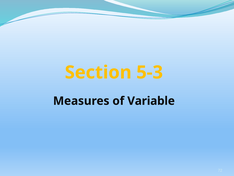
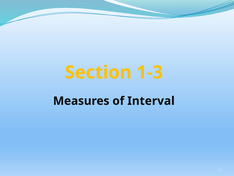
5-3: 5-3 -> 1-3
Variable: Variable -> Interval
